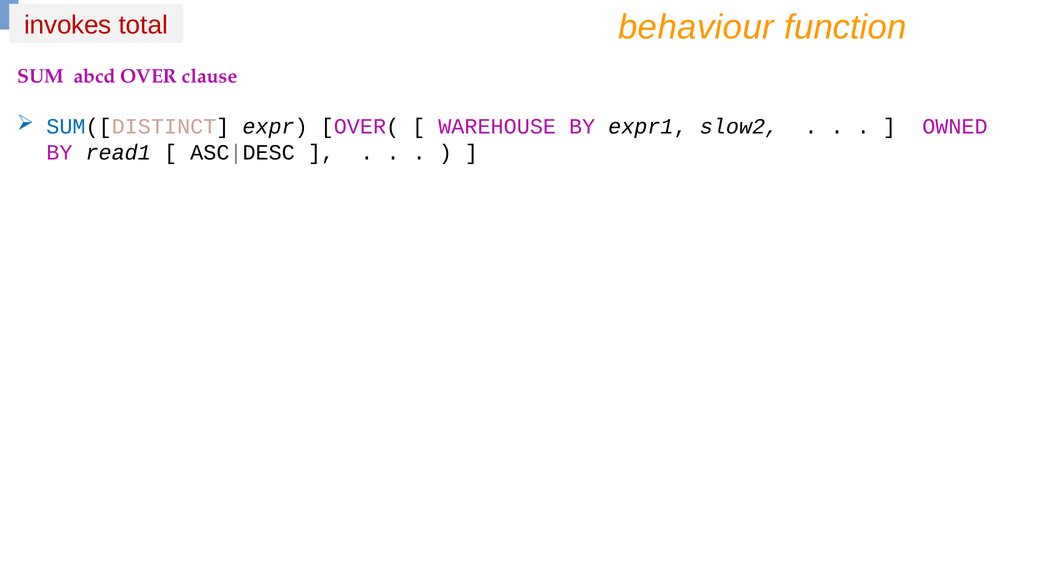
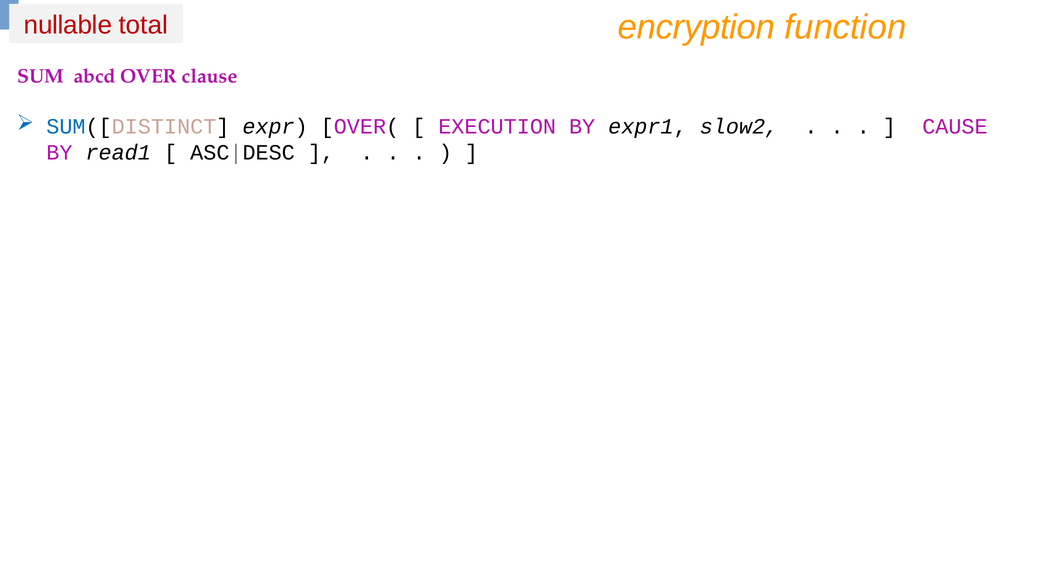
behaviour: behaviour -> encryption
invokes: invokes -> nullable
WAREHOUSE: WAREHOUSE -> EXECUTION
OWNED: OWNED -> CAUSE
